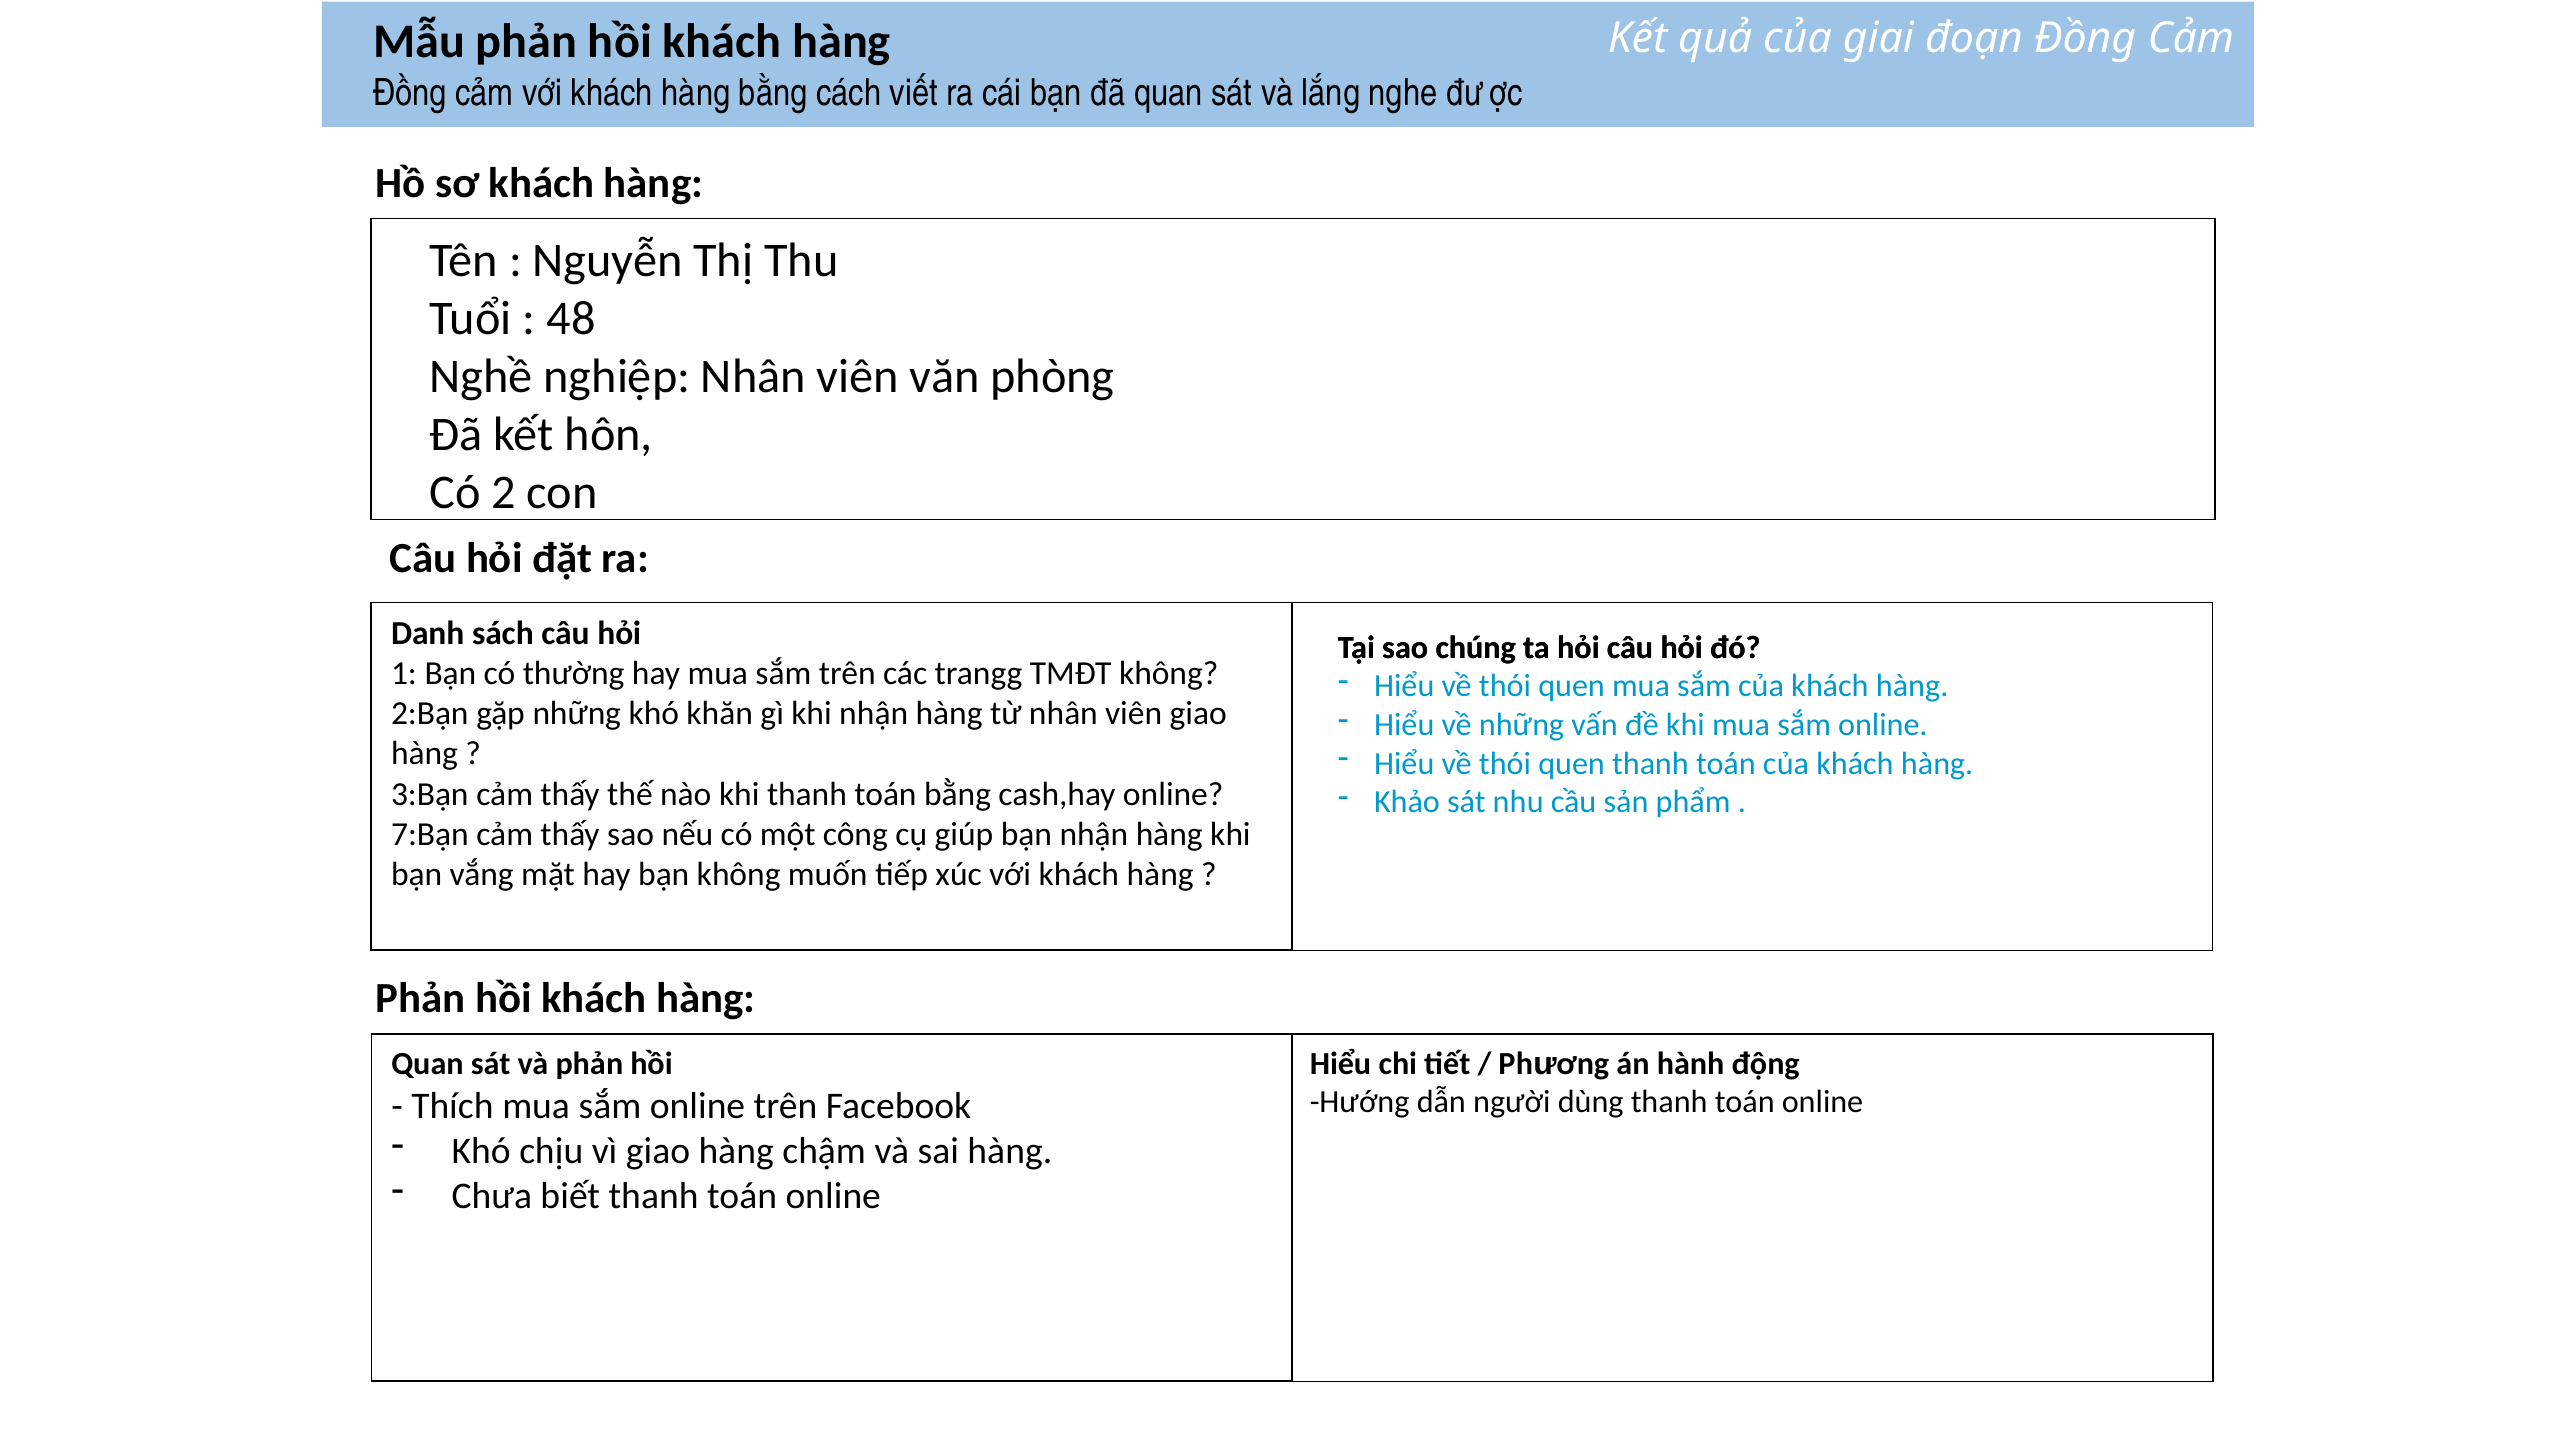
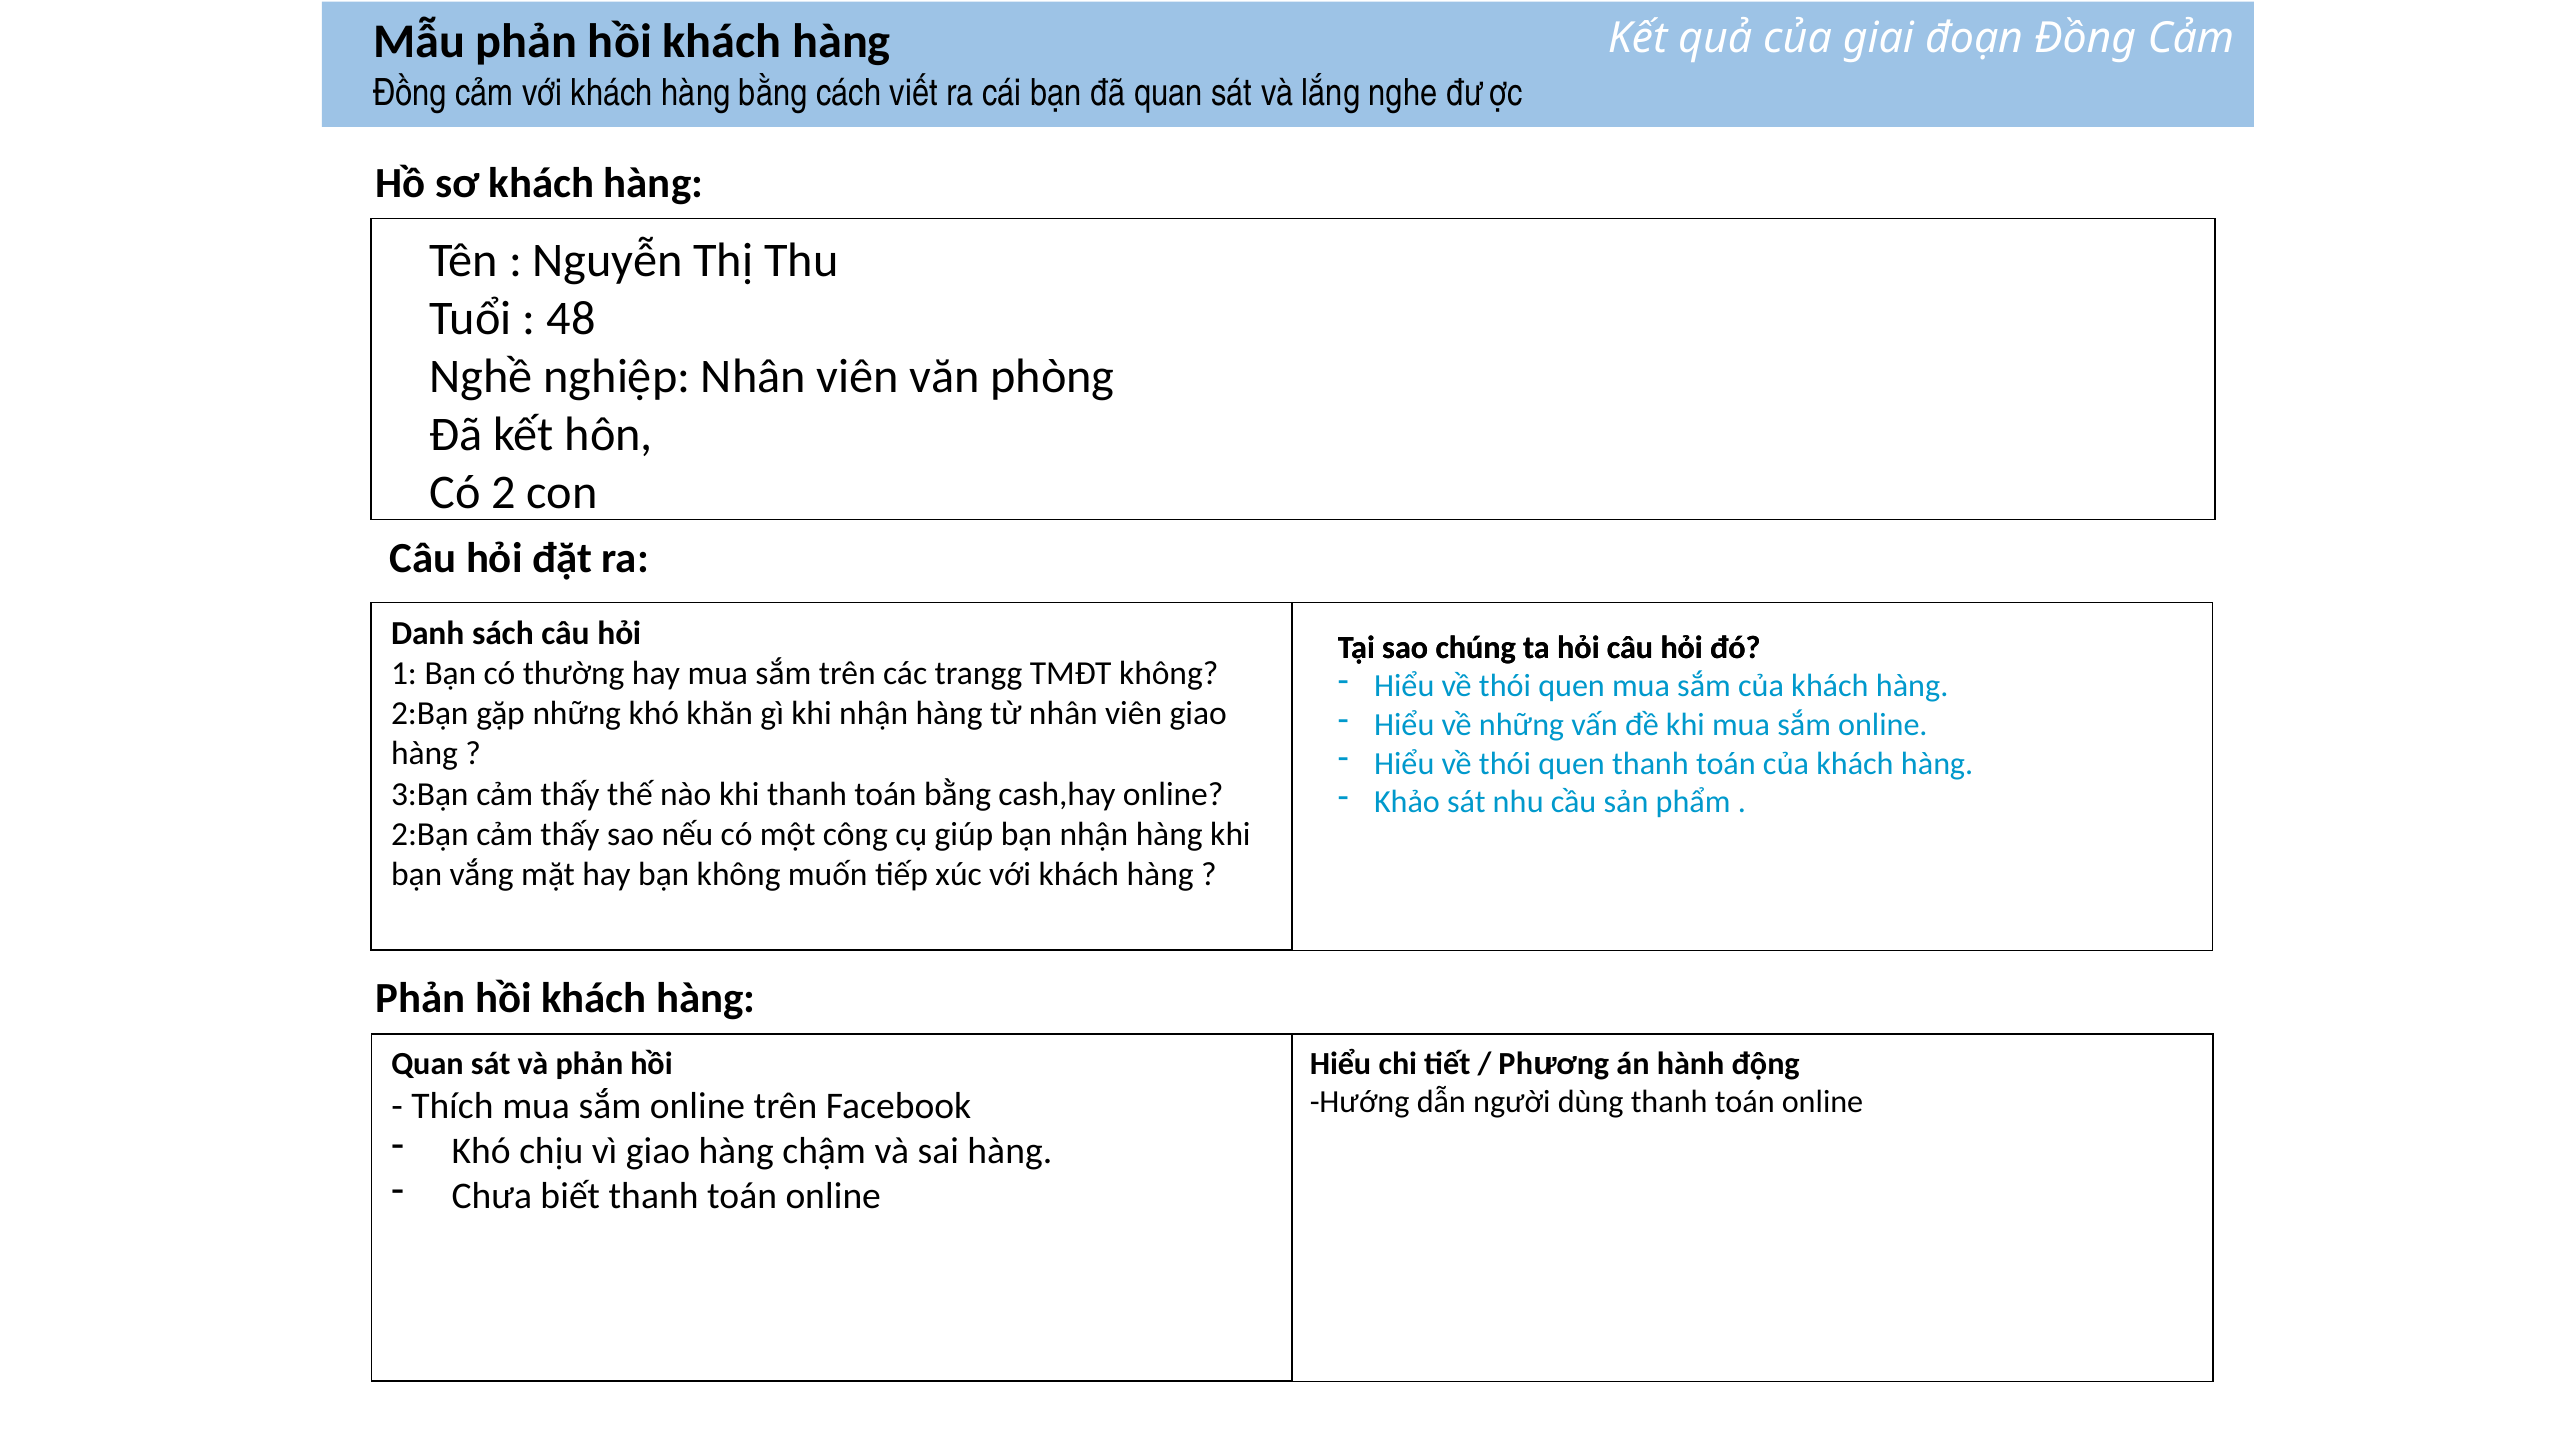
7:Bạn at (430, 834): 7:Bạn -> 2:Bạn
